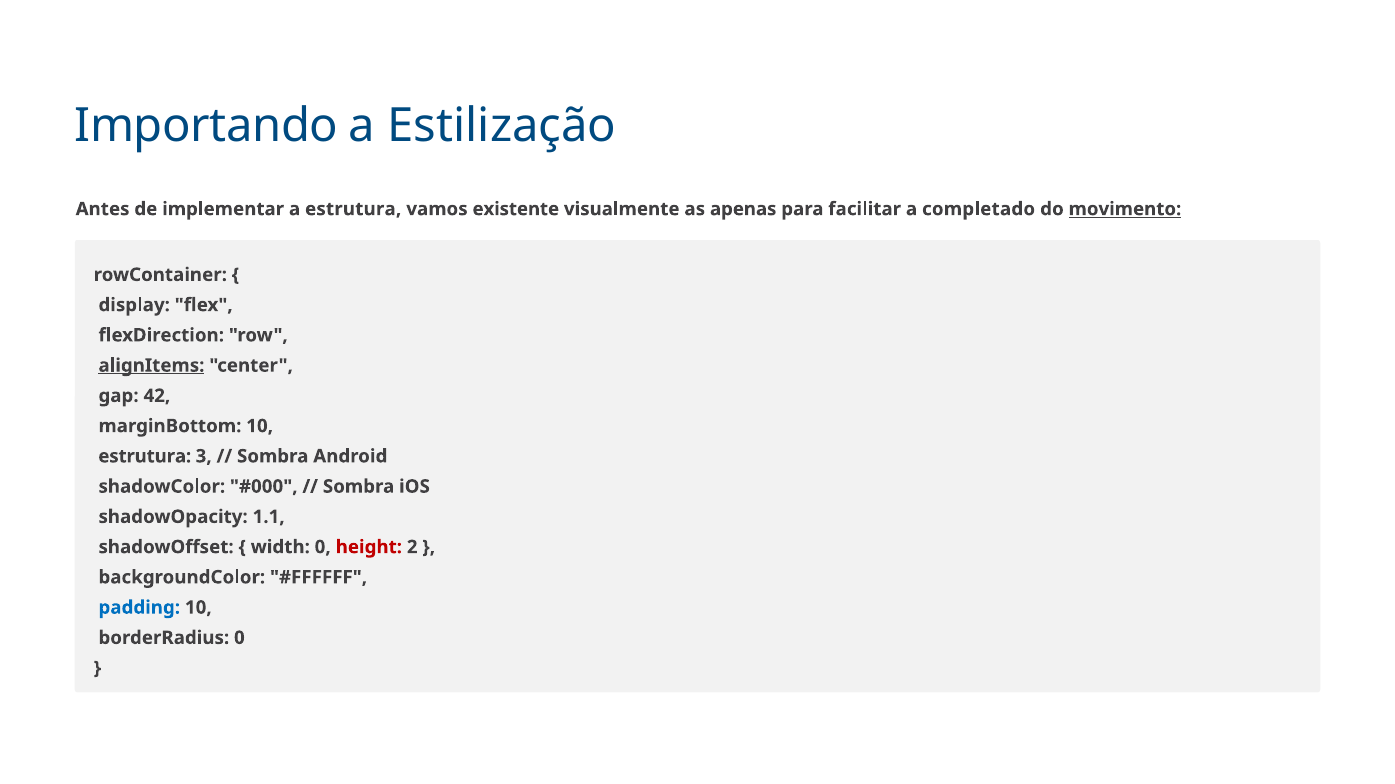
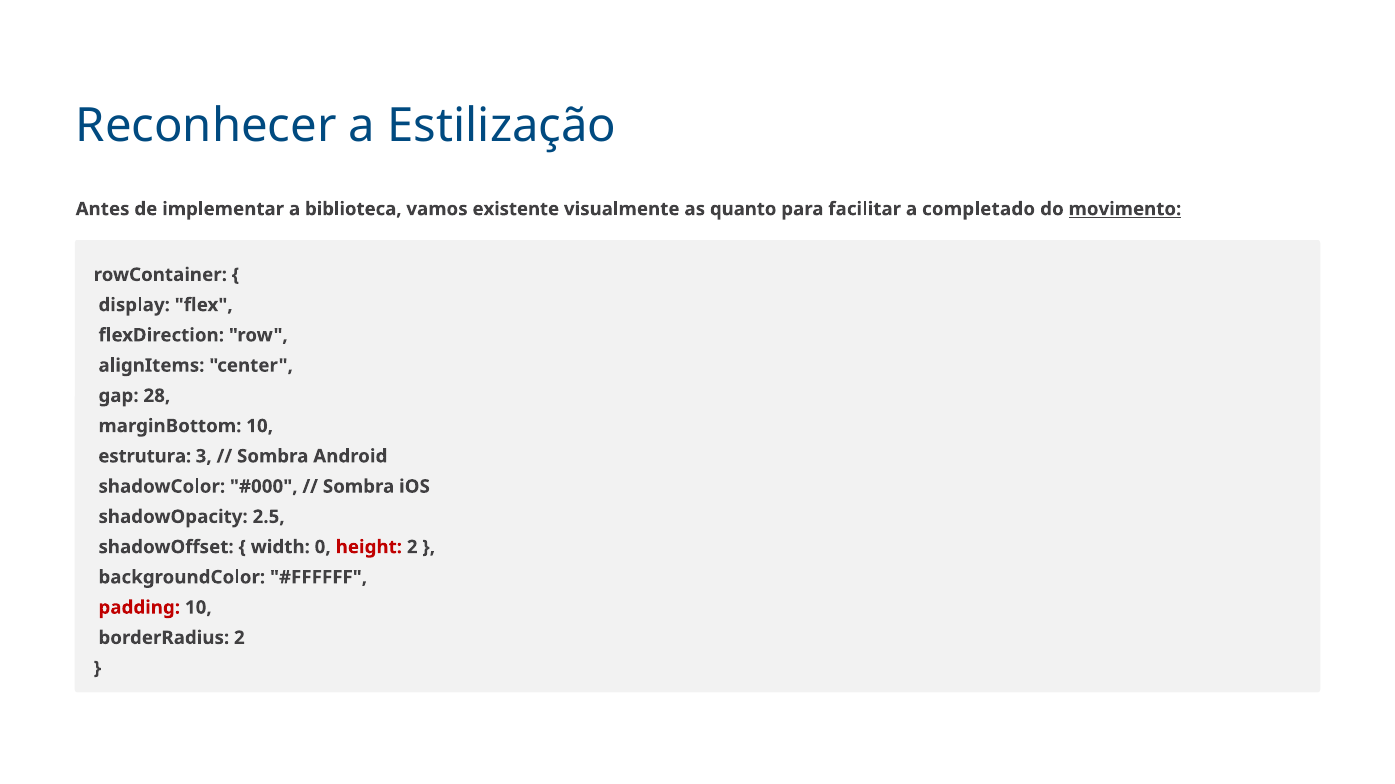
Importando: Importando -> Reconhecer
a estrutura: estrutura -> biblioteca
apenas: apenas -> quanto
alignItems underline: present -> none
42: 42 -> 28
1.1: 1.1 -> 2.5
padding colour: blue -> red
borderRadius 0: 0 -> 2
